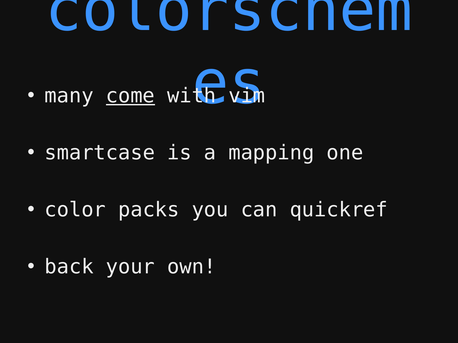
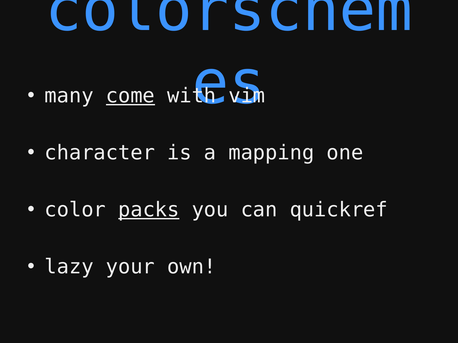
smartcase: smartcase -> character
packs underline: none -> present
back: back -> lazy
